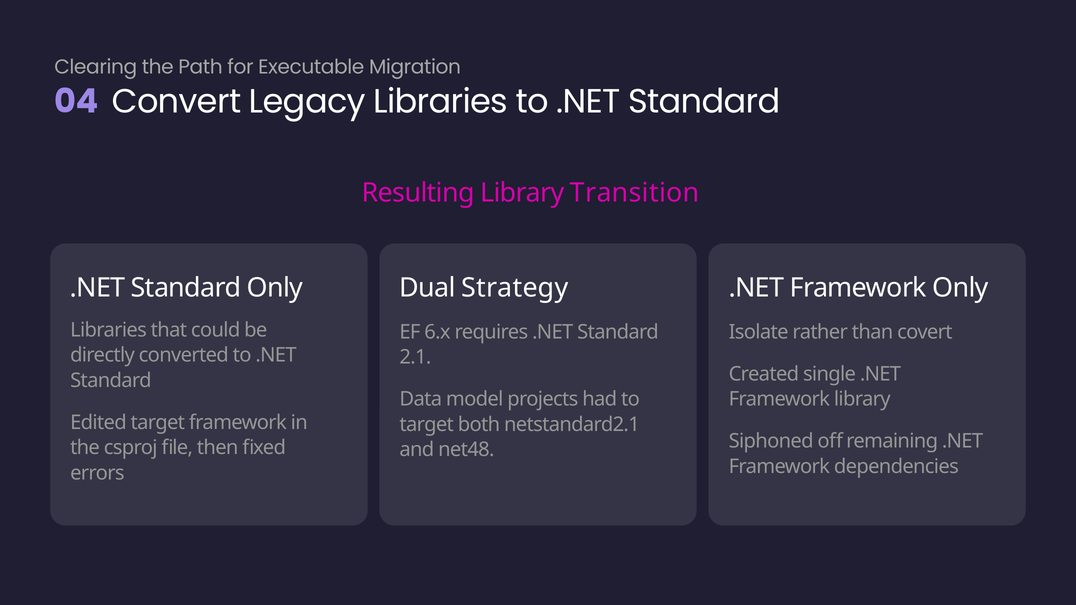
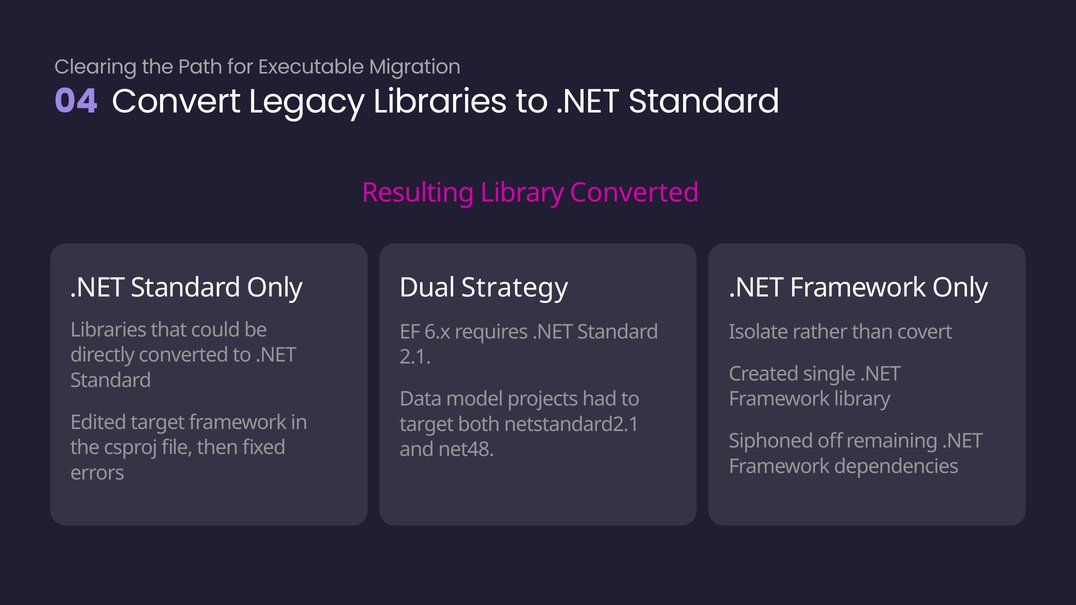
Library Transition: Transition -> Converted
